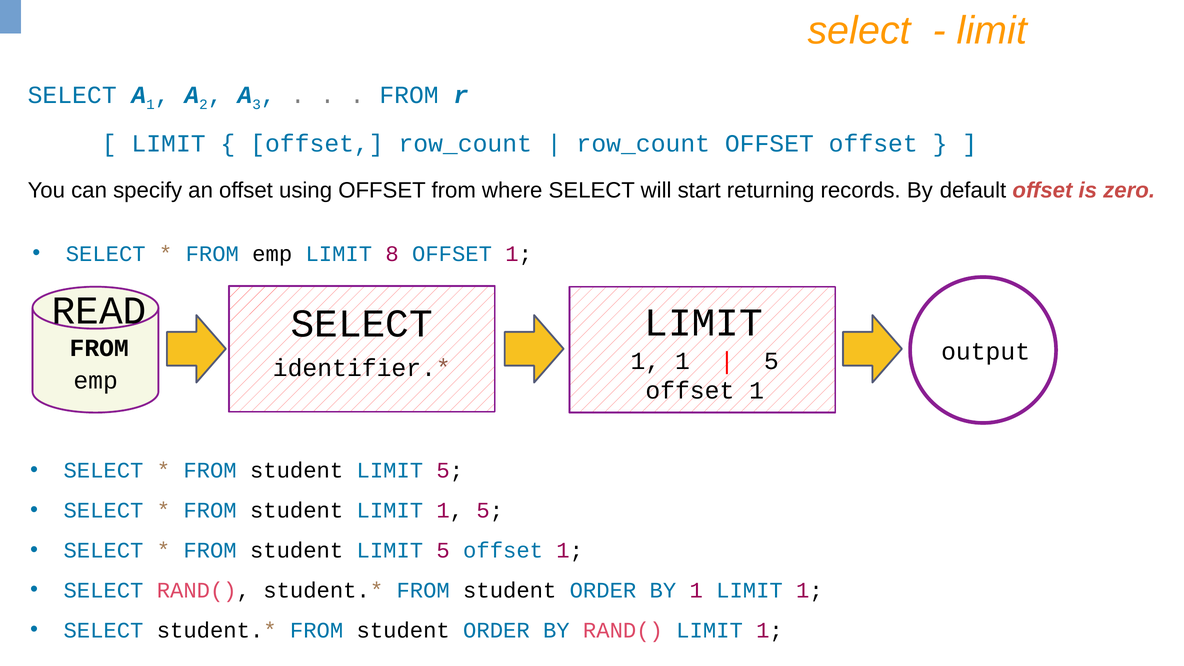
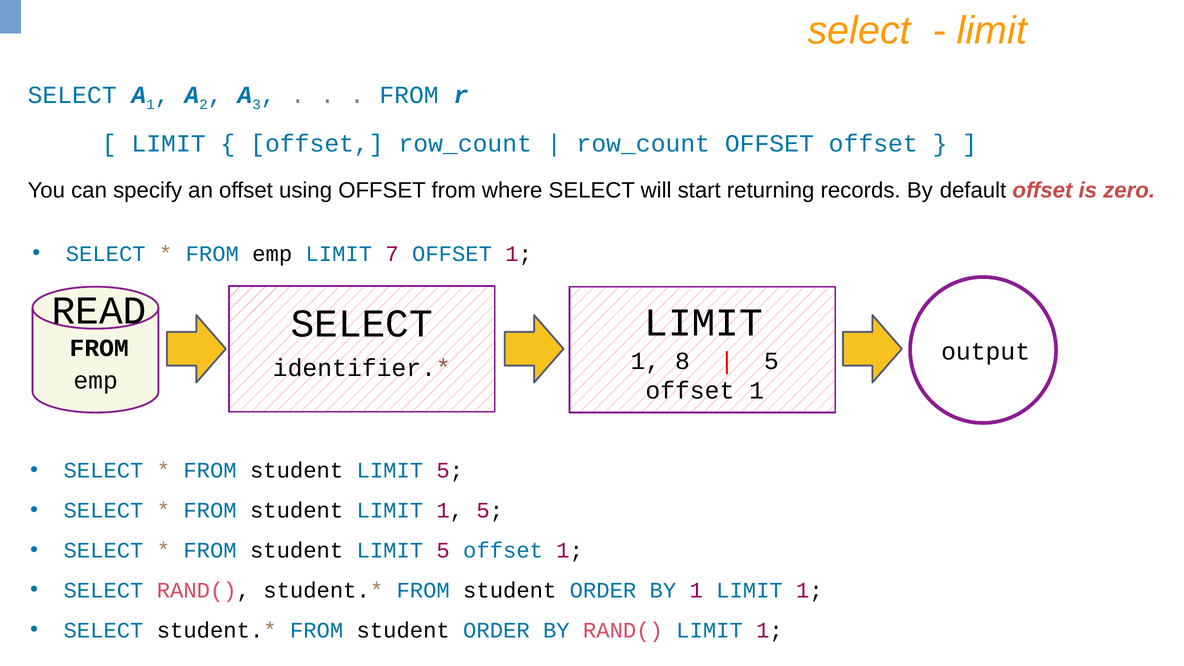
8: 8 -> 7
1 1: 1 -> 8
